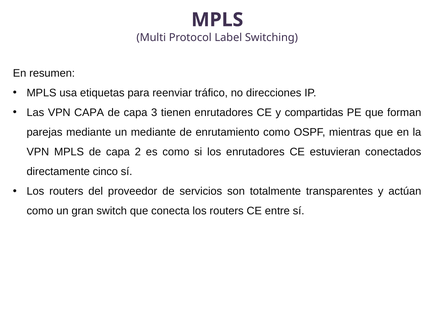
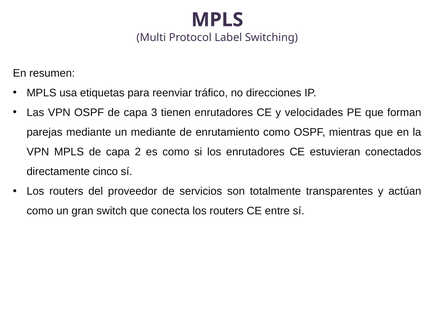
VPN CAPA: CAPA -> OSPF
compartidas: compartidas -> velocidades
